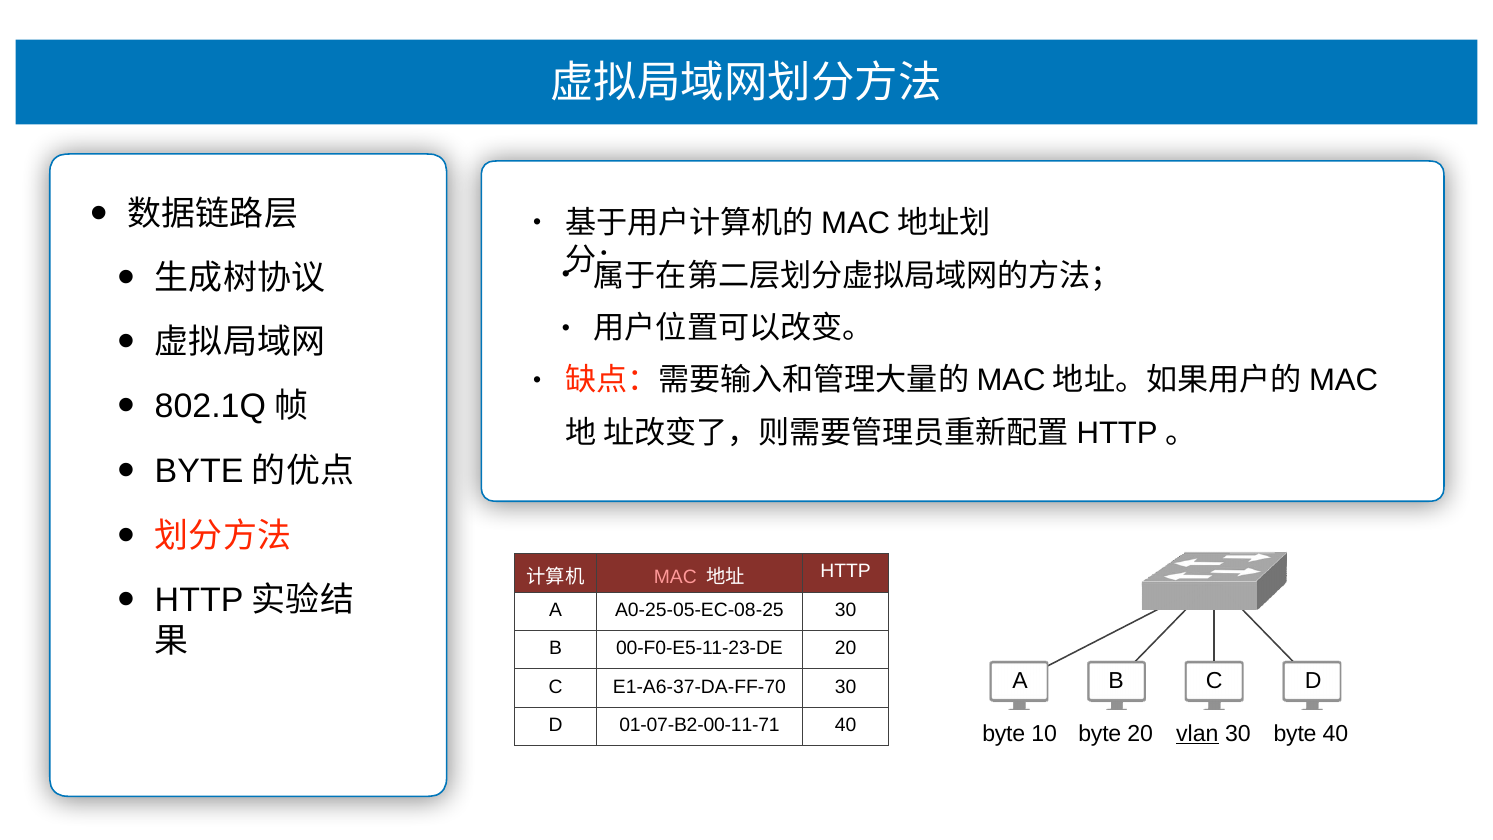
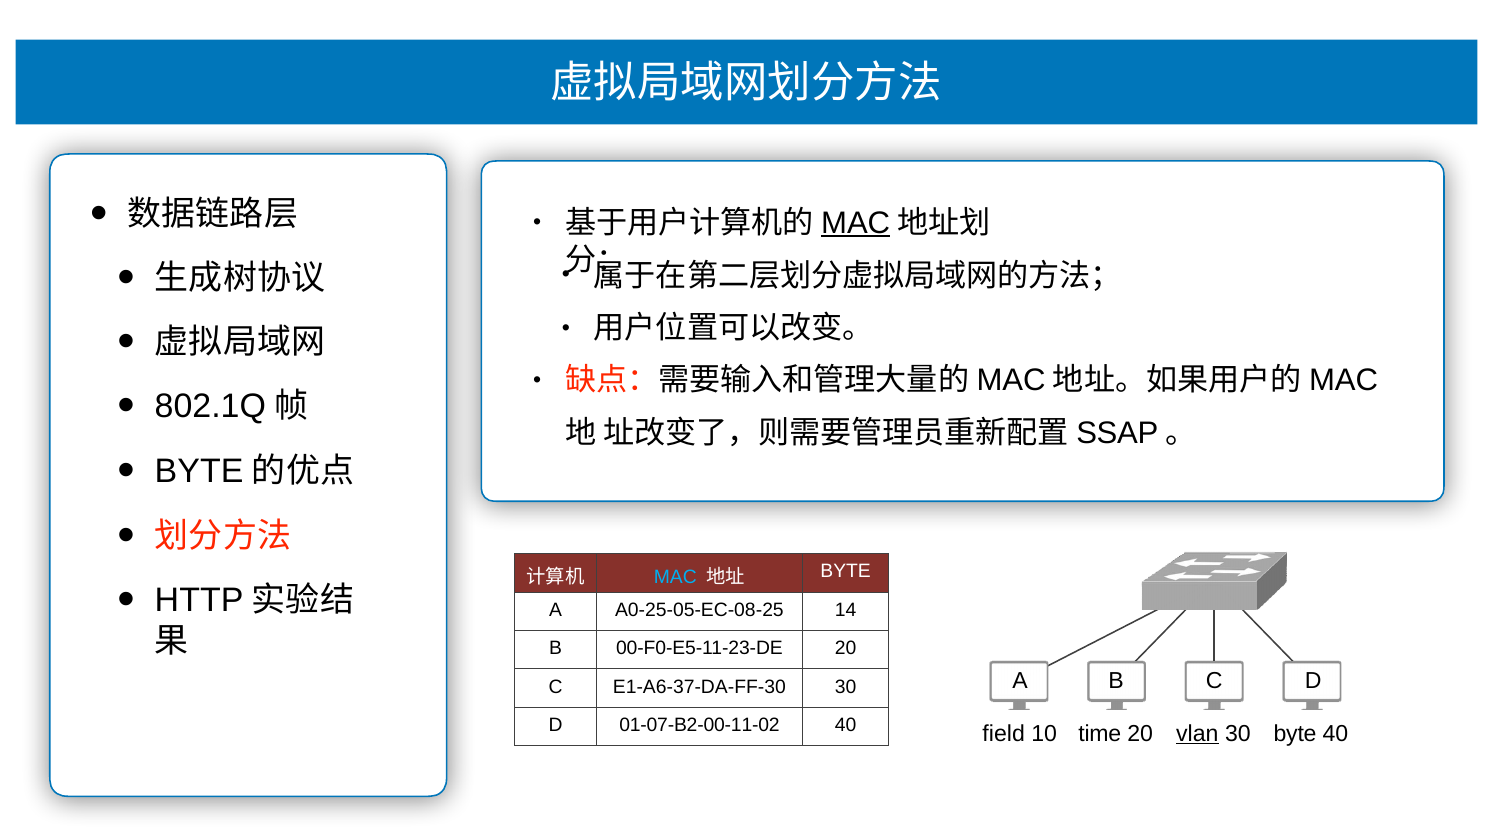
MAC at (856, 223) underline: none -> present
HTTP at (1117, 433): HTTP -> SSAP
MAC at (675, 577) colour: pink -> light blue
HTTP at (846, 571): HTTP -> BYTE
A0-25-05-EC-08-25 30: 30 -> 14
E1-A6-37-DA-FF-70: E1-A6-37-DA-FF-70 -> E1-A6-37-DA-FF-30
01-07-B2-00-11-71: 01-07-B2-00-11-71 -> 01-07-B2-00-11-02
40 byte: byte -> field
10 byte: byte -> time
